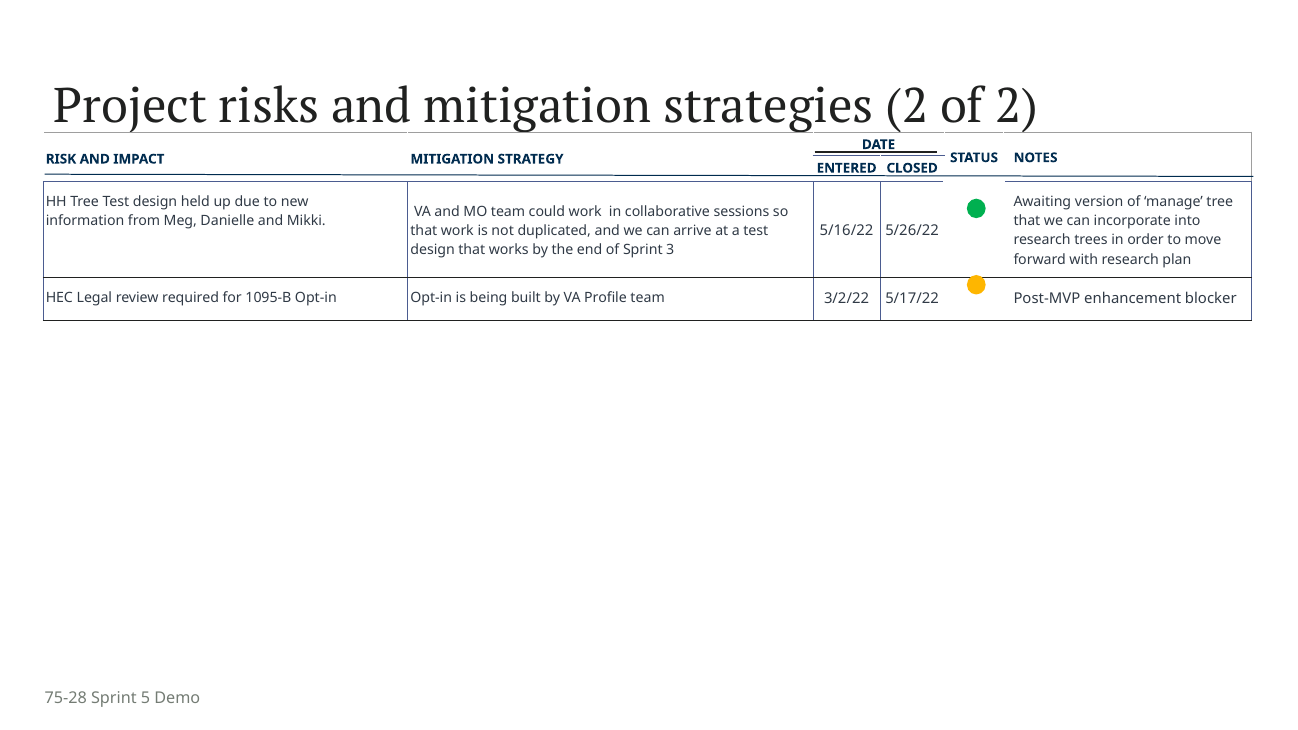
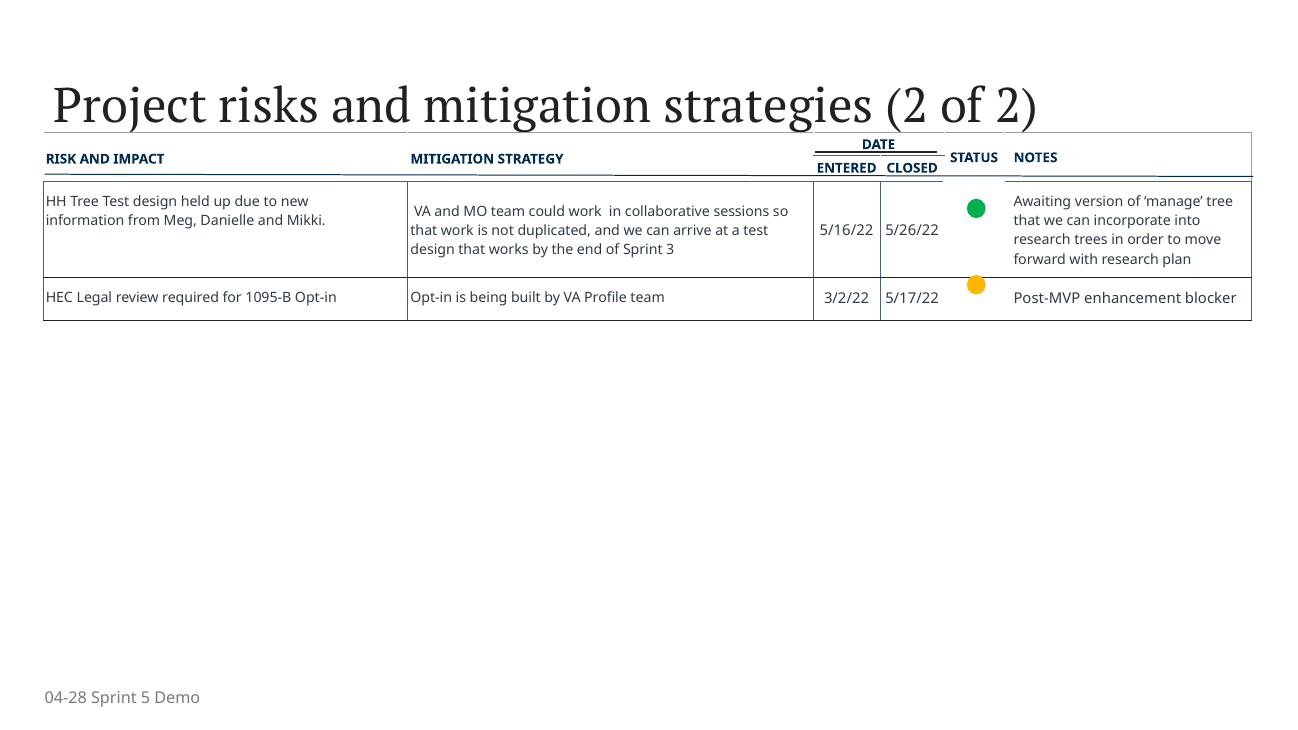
75-28: 75-28 -> 04-28
